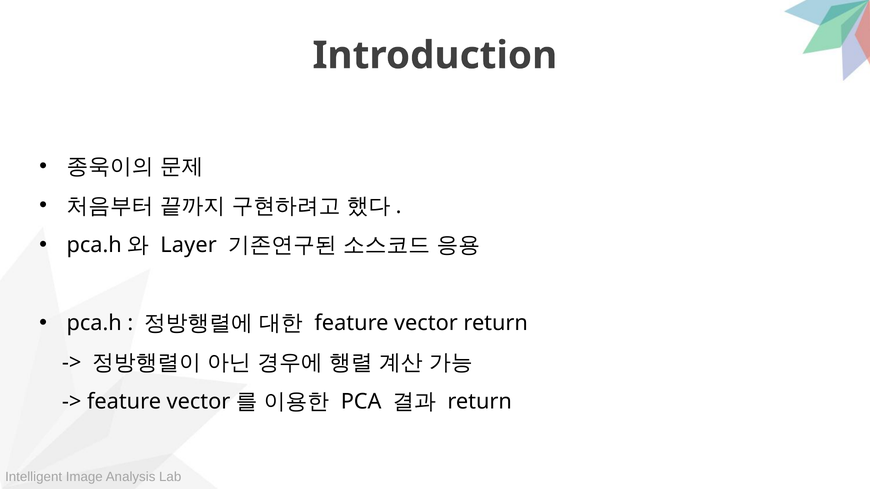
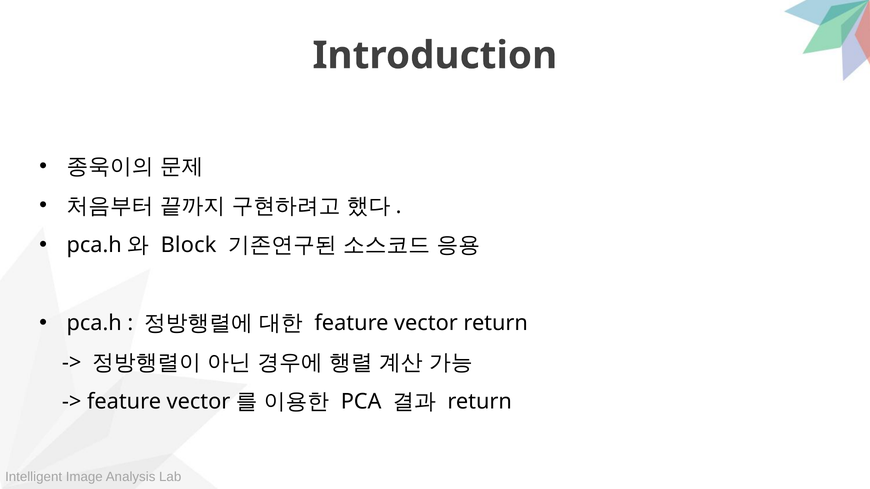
Layer: Layer -> Block
